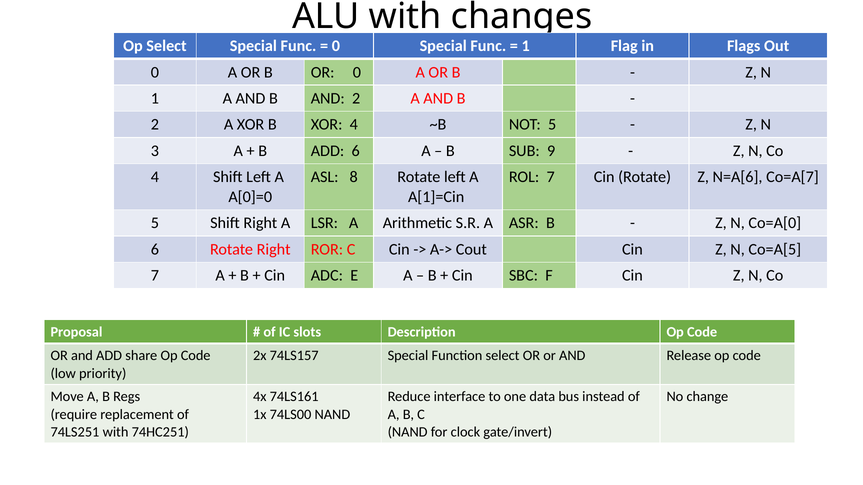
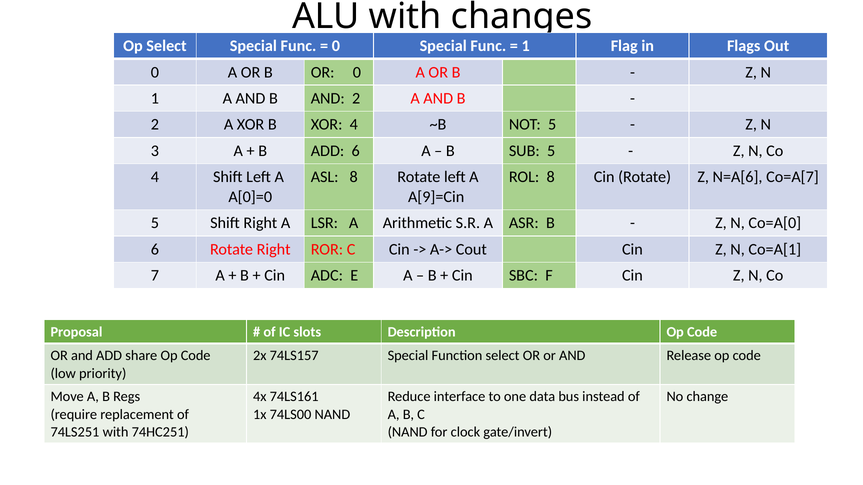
SUB 9: 9 -> 5
ROL 7: 7 -> 8
A[1]=Cin: A[1]=Cin -> A[9]=Cin
Co=A[5: Co=A[5 -> Co=A[1
